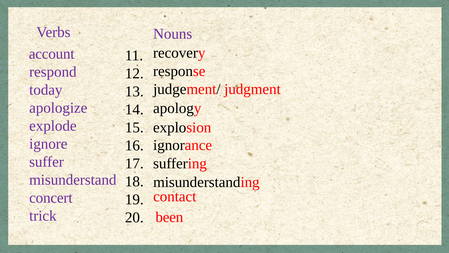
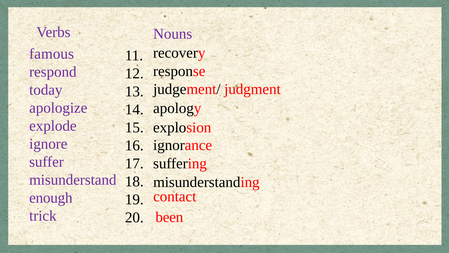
account: account -> famous
concert: concert -> enough
